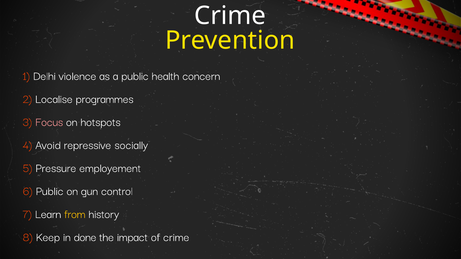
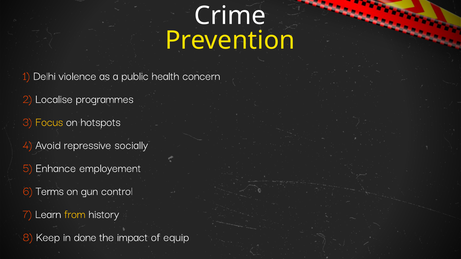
Focus colour: pink -> yellow
Pressure: Pressure -> Enhance
6 Public: Public -> Terms
of crime: crime -> equip
